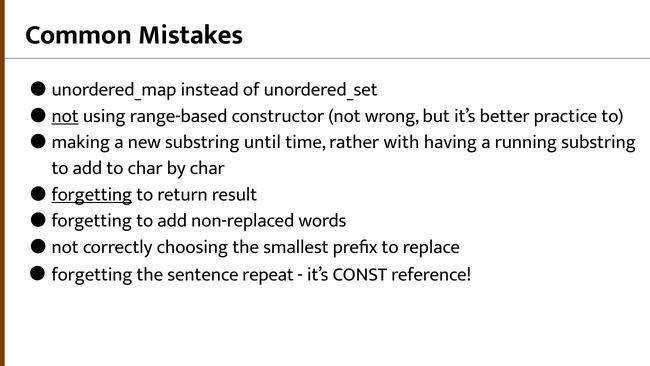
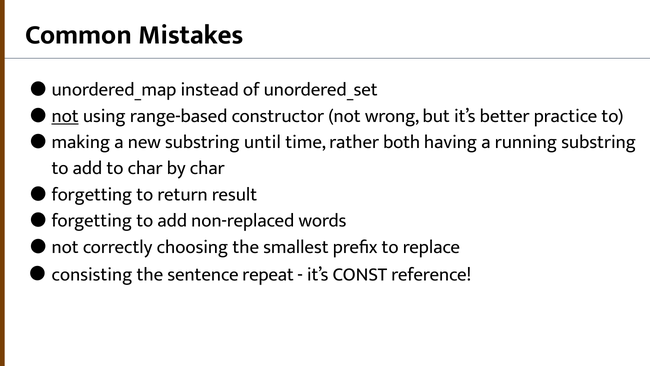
with: with -> both
forgetting at (92, 194) underline: present -> none
forgetting at (92, 274): forgetting -> consisting
